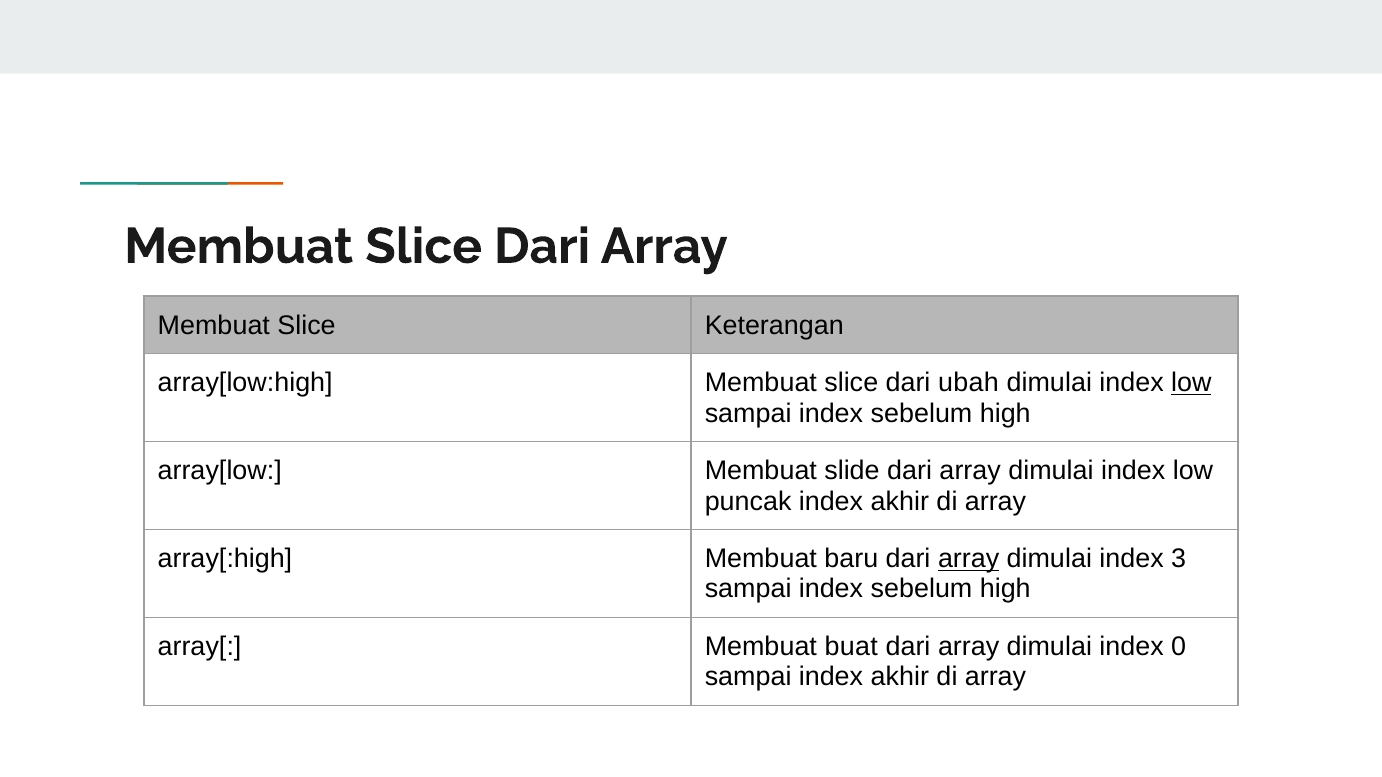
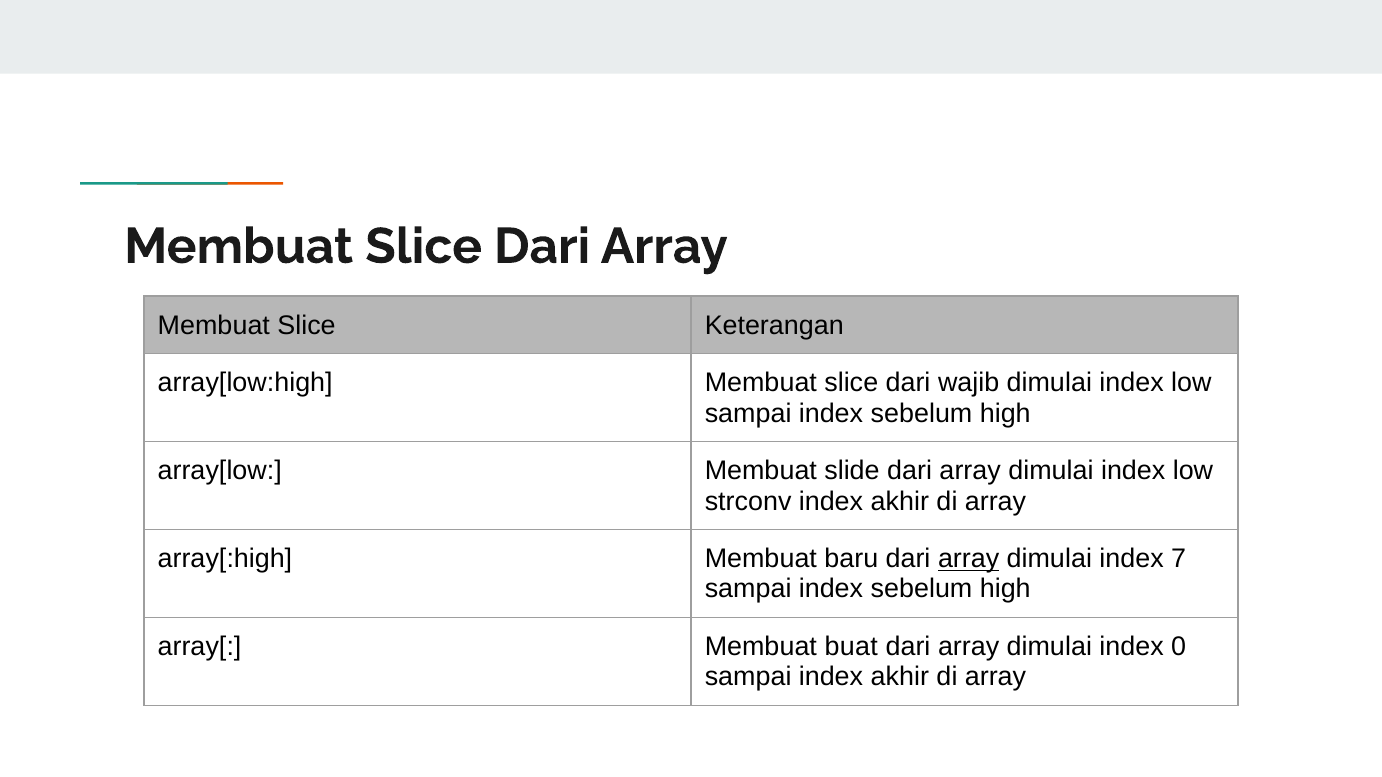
ubah: ubah -> wajib
low at (1191, 383) underline: present -> none
puncak: puncak -> strconv
3: 3 -> 7
